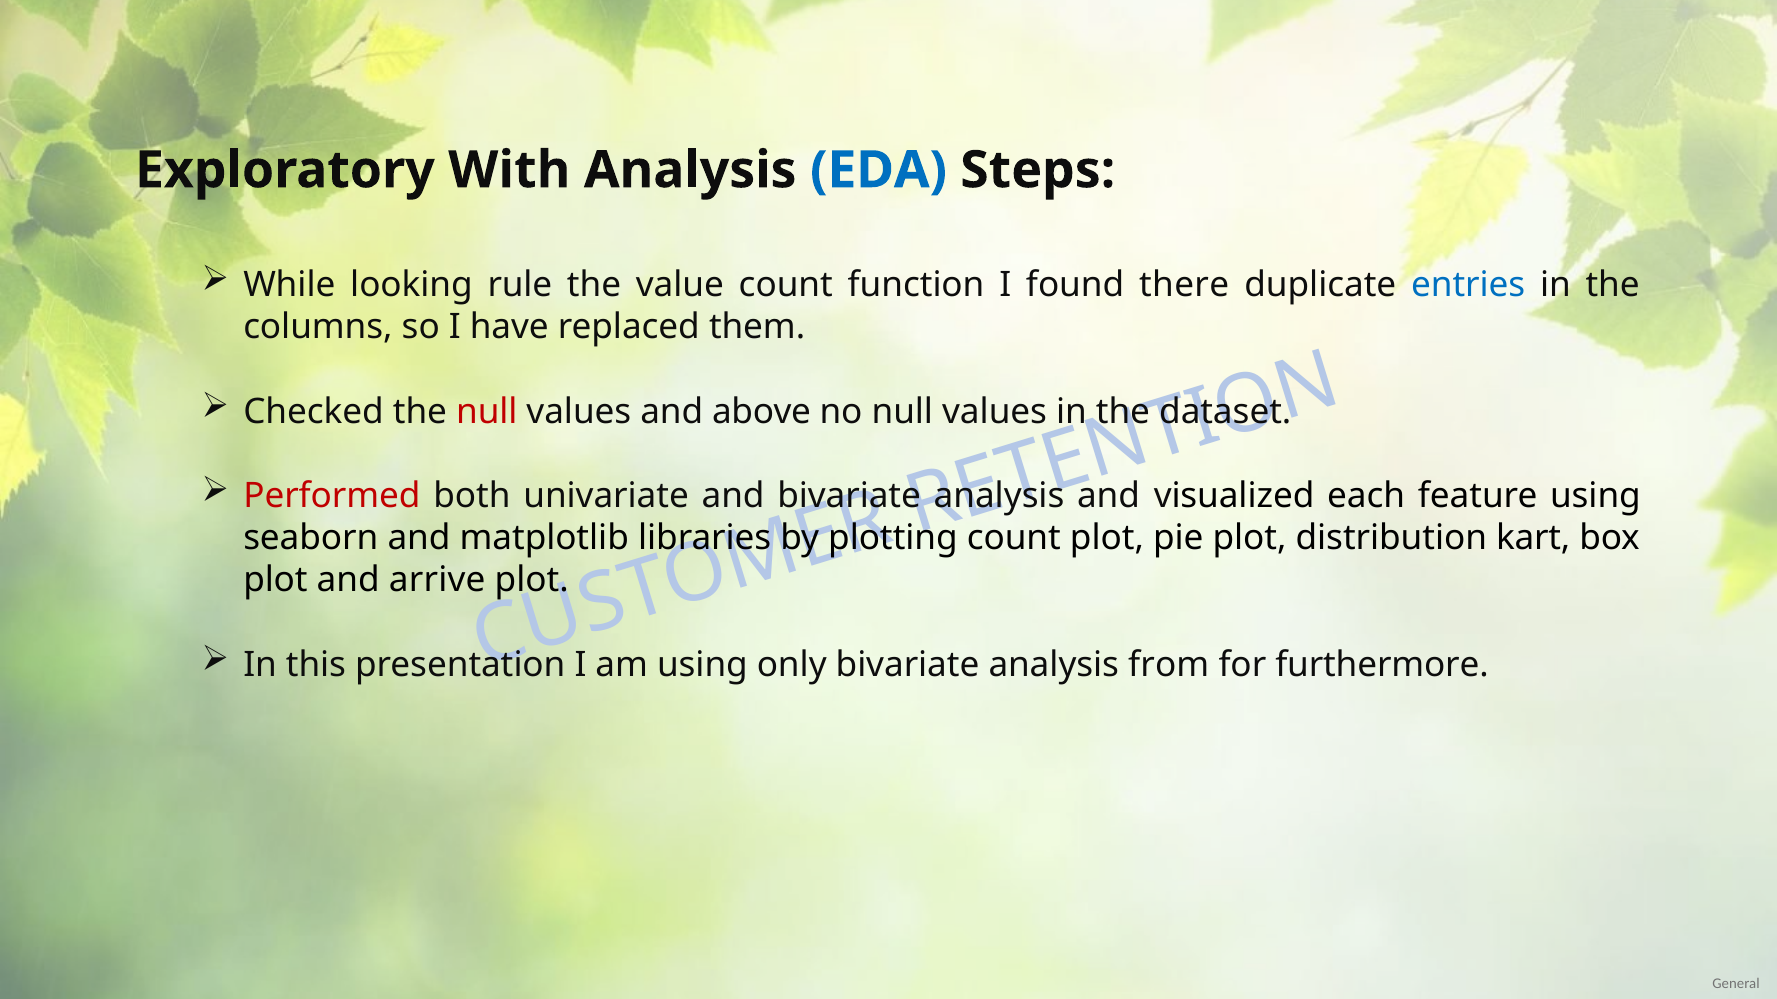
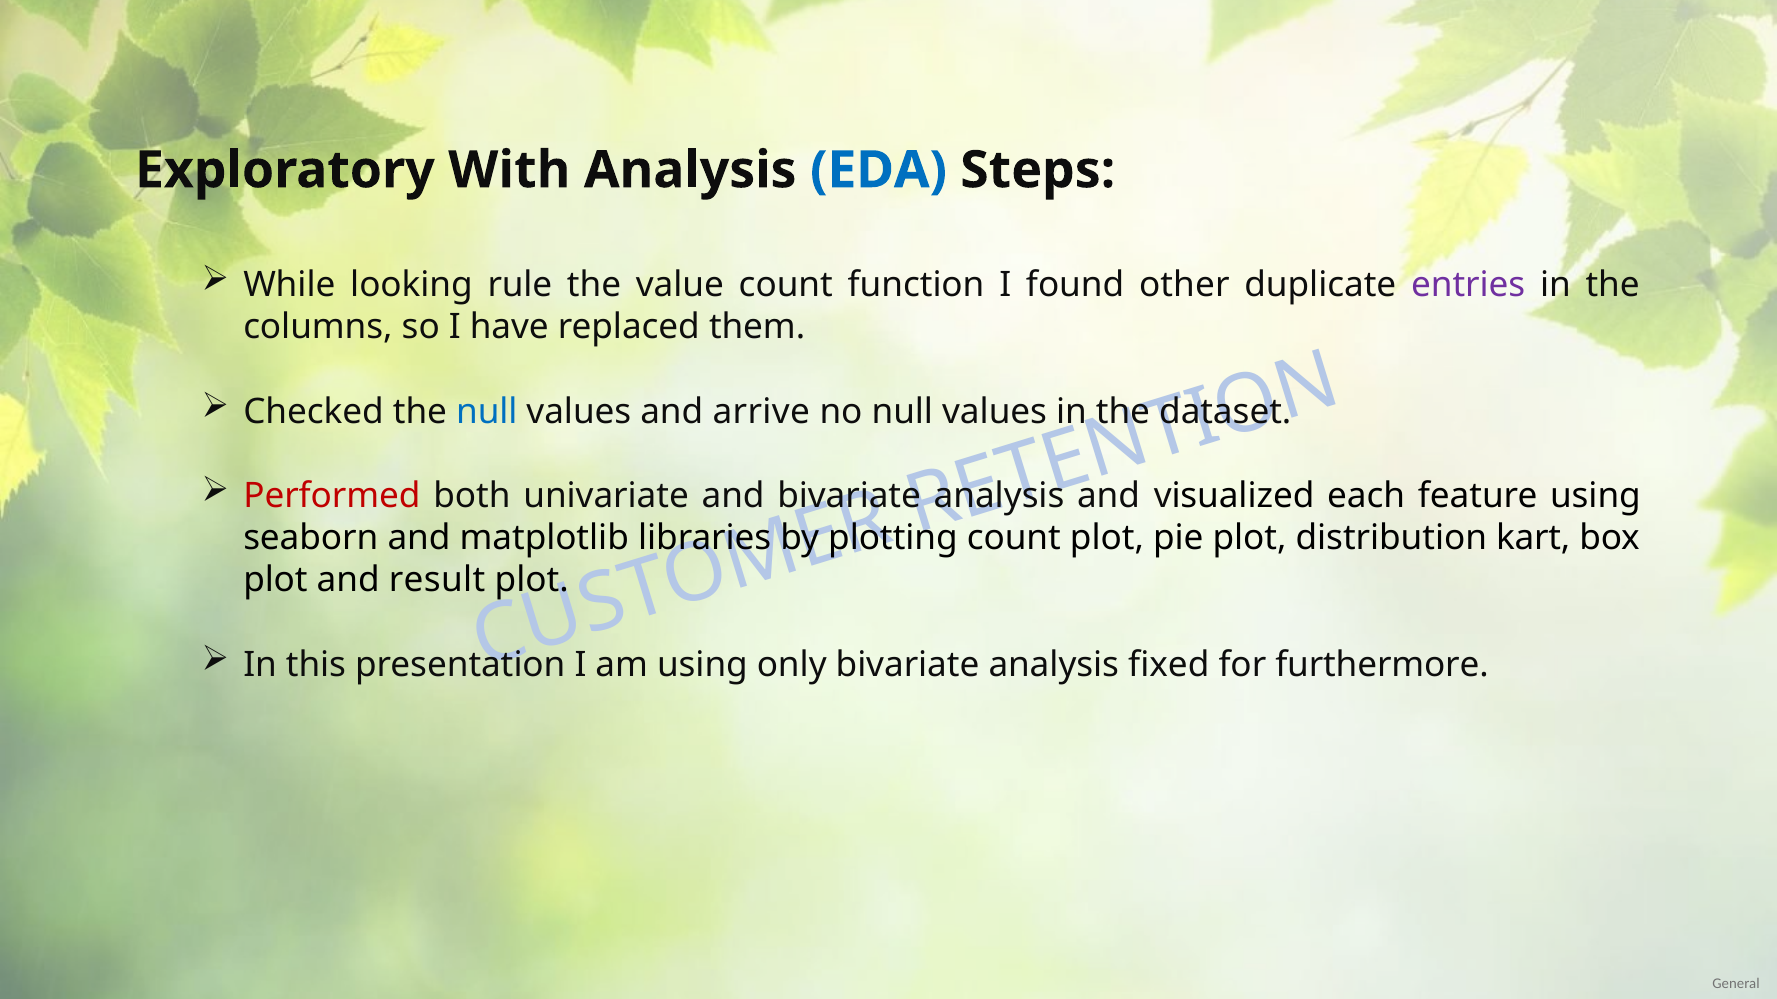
there: there -> other
entries colour: blue -> purple
null at (487, 412) colour: red -> blue
above: above -> arrive
arrive: arrive -> result
from: from -> fixed
